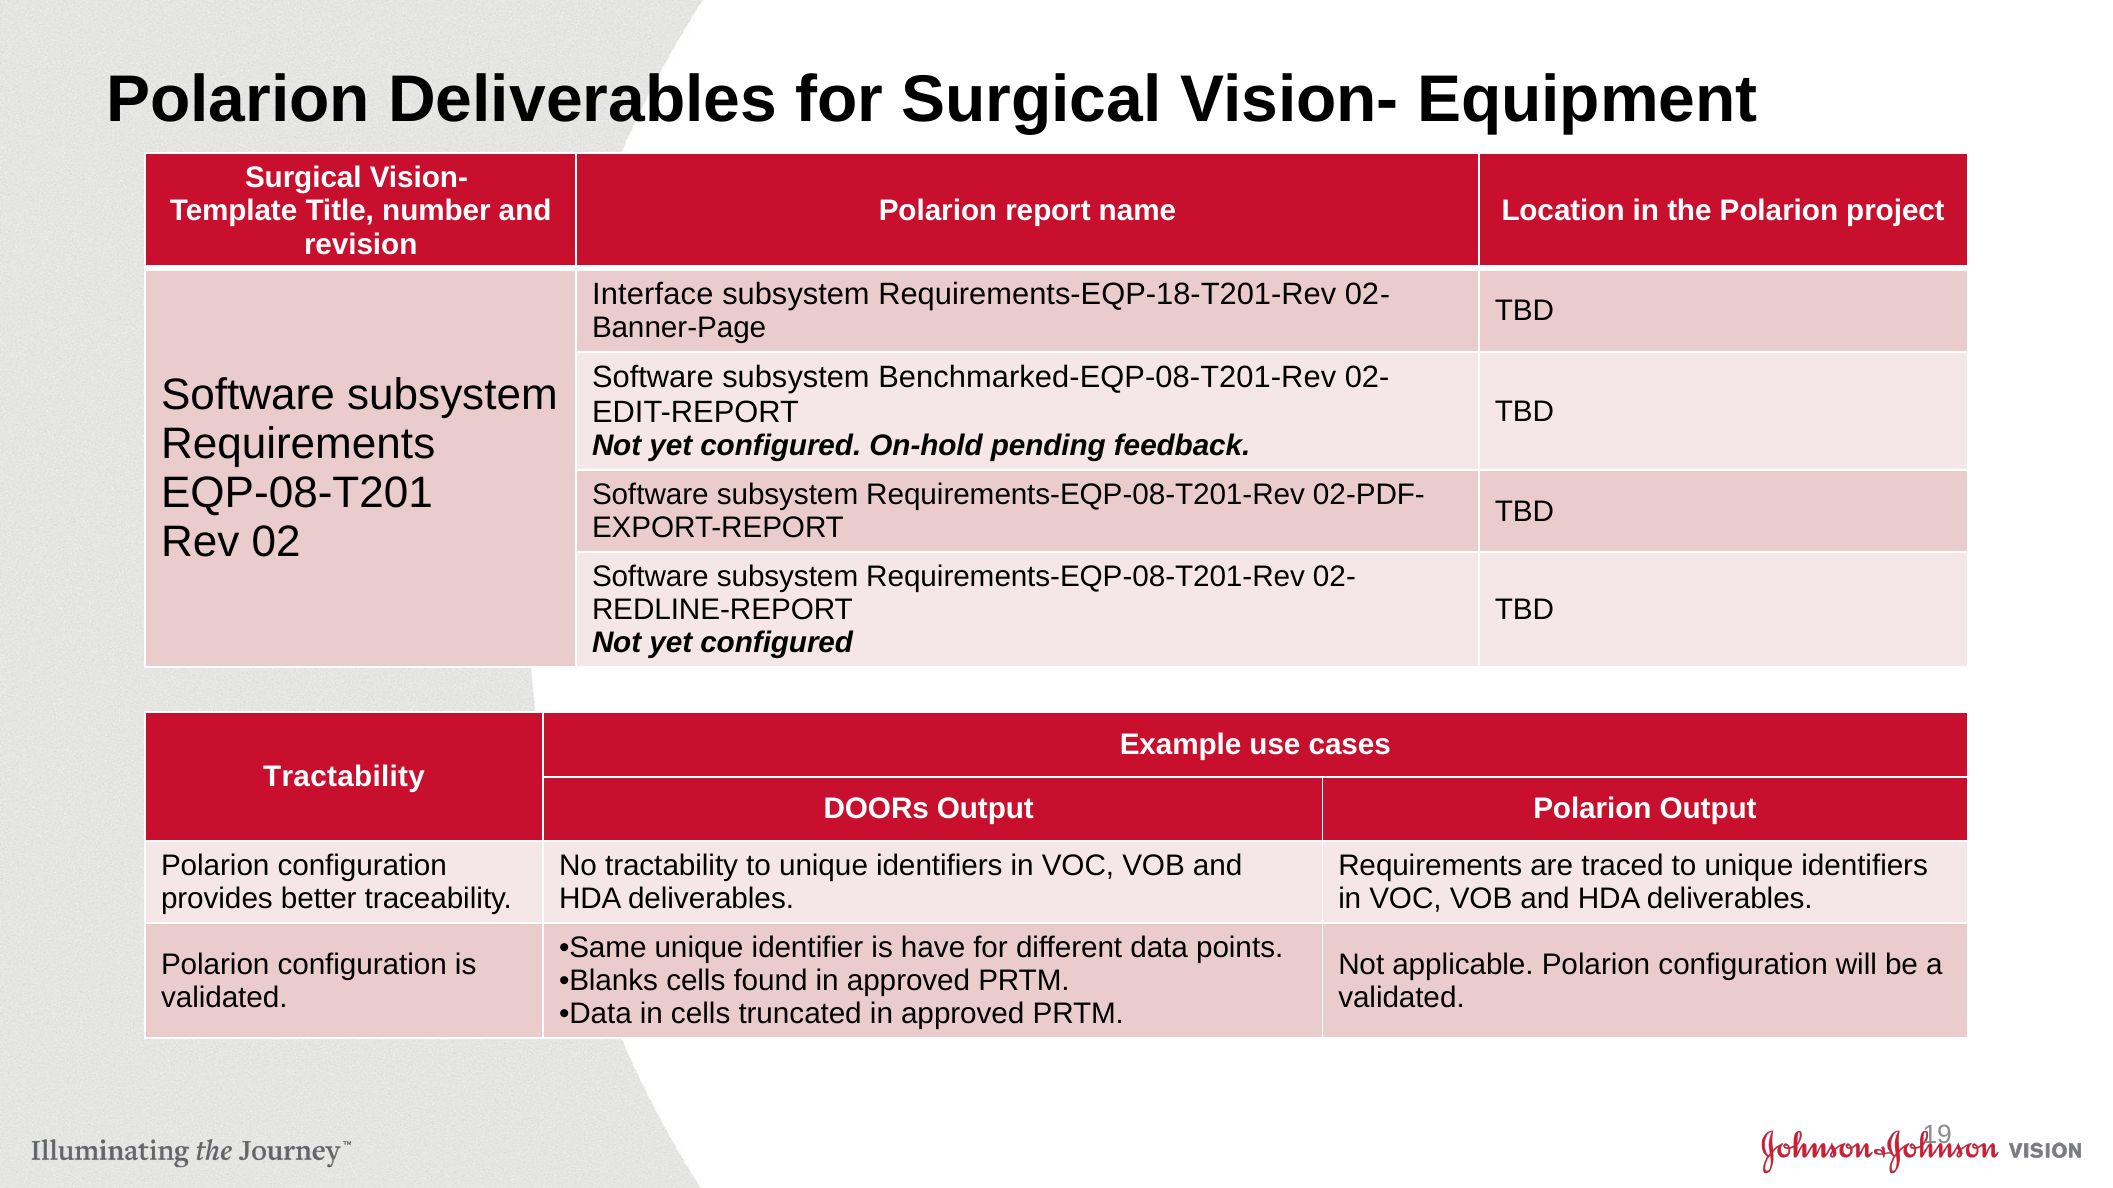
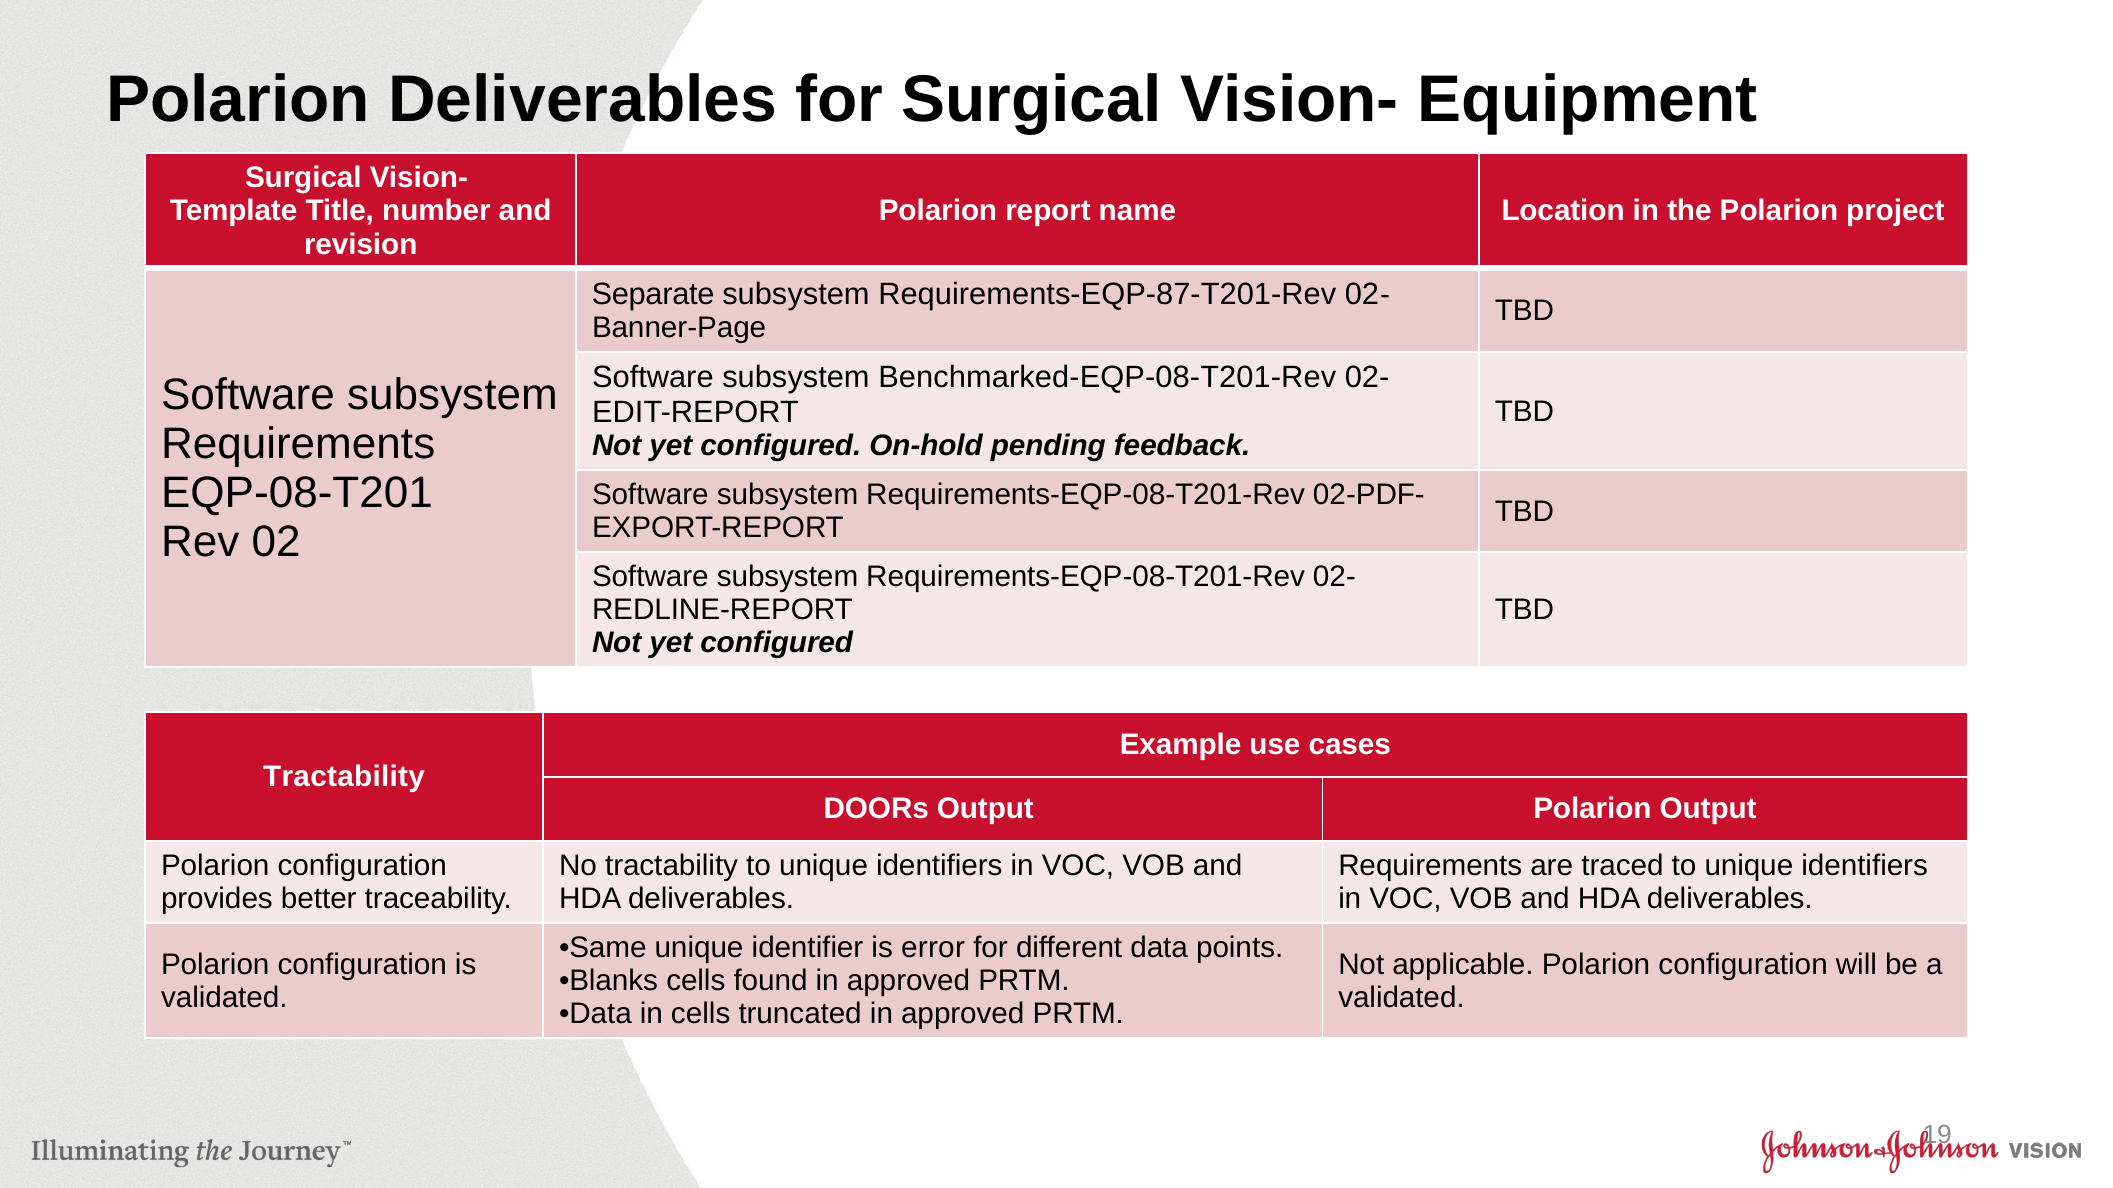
Interface: Interface -> Separate
Requirements-EQP-18-T201-Rev: Requirements-EQP-18-T201-Rev -> Requirements-EQP-87-T201-Rev
have: have -> error
